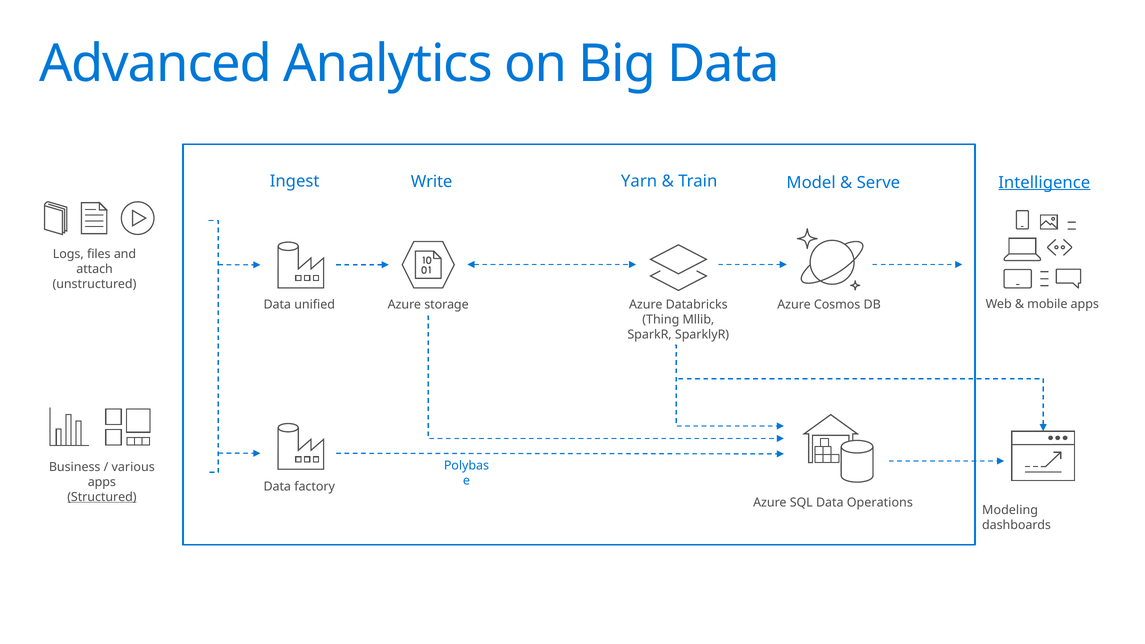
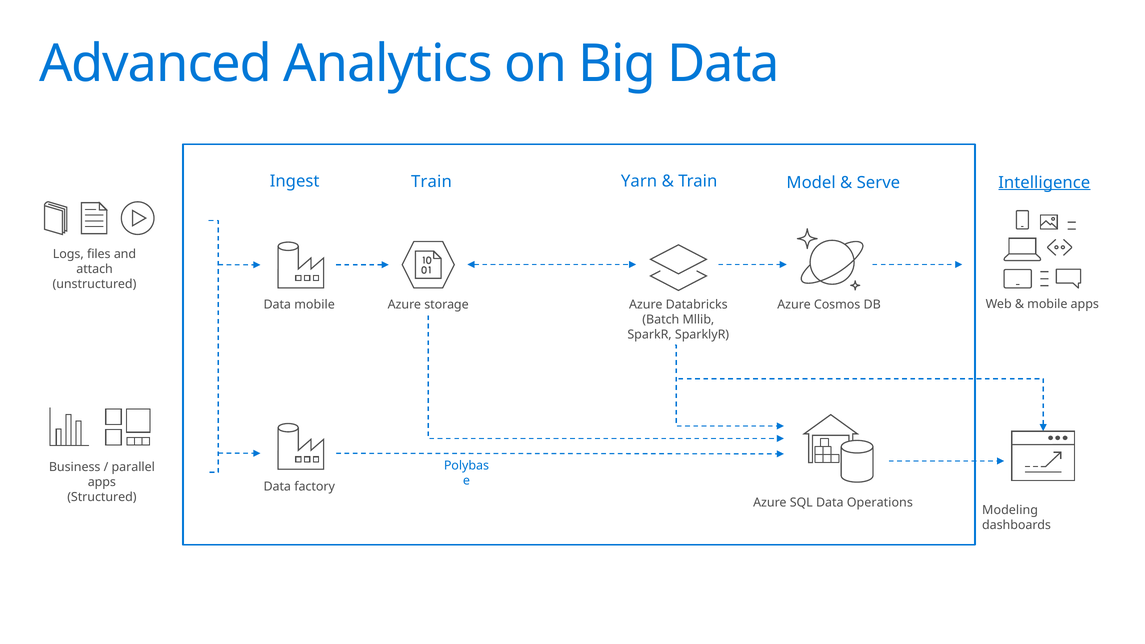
Write at (432, 182): Write -> Train
Data unified: unified -> mobile
Thing: Thing -> Batch
various: various -> parallel
Structured underline: present -> none
